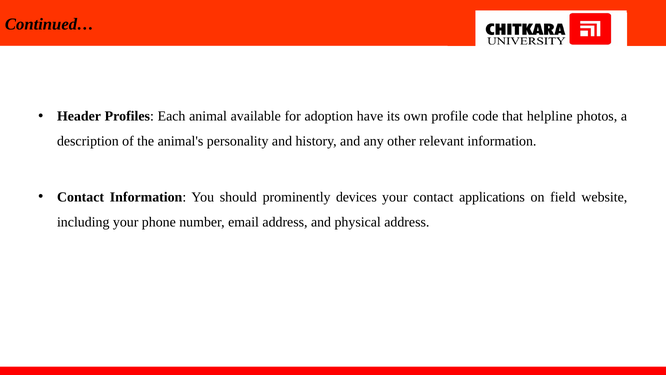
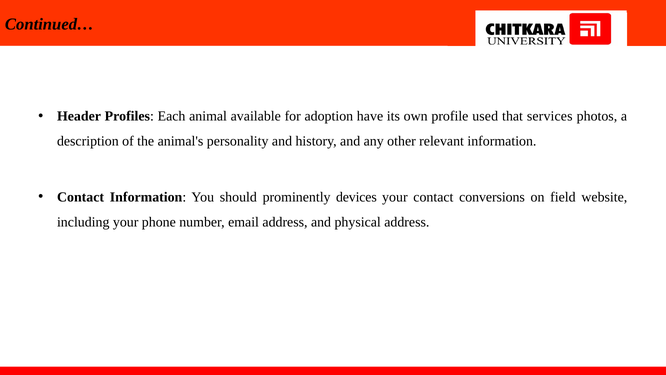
code: code -> used
helpline: helpline -> services
applications: applications -> conversions
